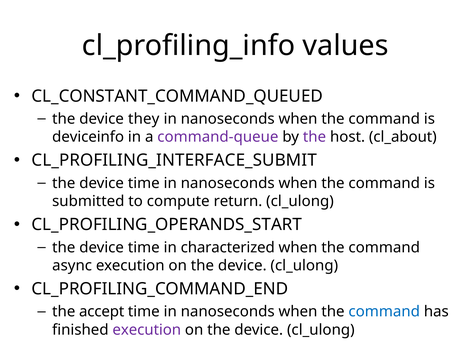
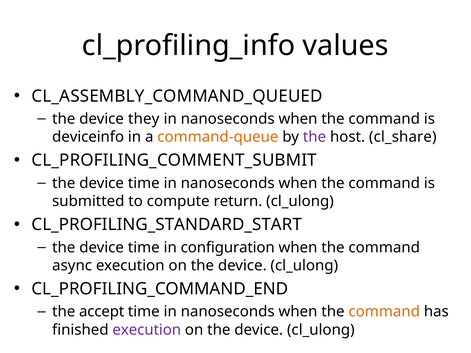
CL_CONSTANT_COMMAND_QUEUED: CL_CONSTANT_COMMAND_QUEUED -> CL_ASSEMBLY_COMMAND_QUEUED
command-queue colour: purple -> orange
cl_about: cl_about -> cl_share
CL_PROFILING_INTERFACE_SUBMIT: CL_PROFILING_INTERFACE_SUBMIT -> CL_PROFILING_COMMENT_SUBMIT
CL_PROFILING_OPERANDS_START: CL_PROFILING_OPERANDS_START -> CL_PROFILING_STANDARD_START
characterized: characterized -> configuration
command at (384, 312) colour: blue -> orange
